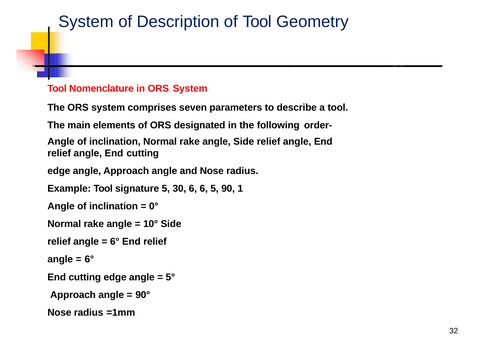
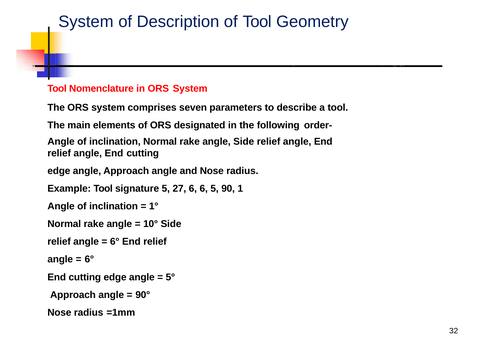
30: 30 -> 27
0°: 0° -> 1°
